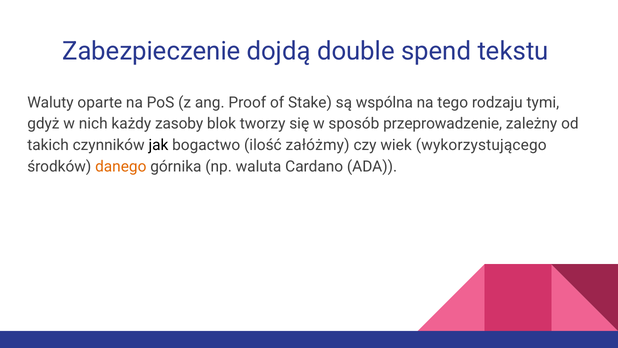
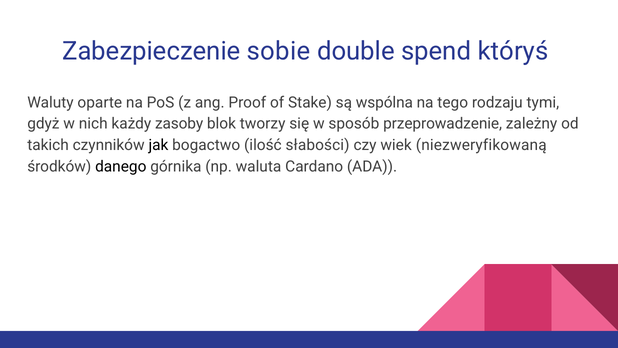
dojdą: dojdą -> sobie
tekstu: tekstu -> któryś
załóżmy: załóżmy -> słabości
wykorzystującego: wykorzystującego -> niezweryfikowaną
danego colour: orange -> black
